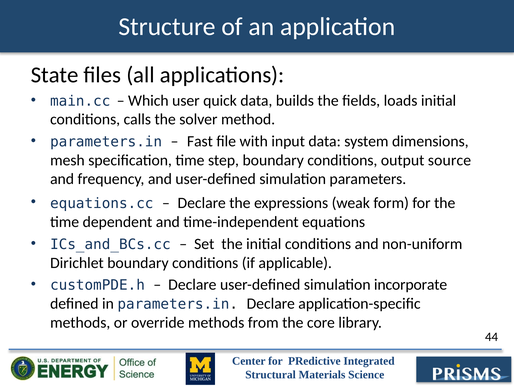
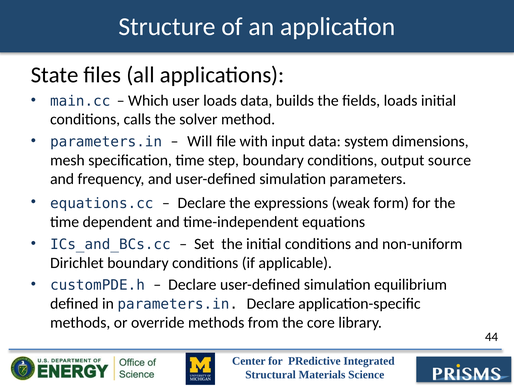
user quick: quick -> loads
Fast: Fast -> Will
incorporate: incorporate -> equilibrium
